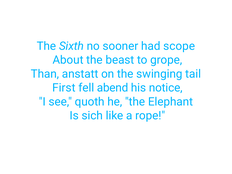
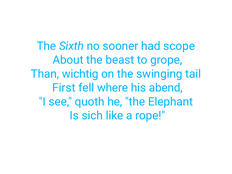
anstatt: anstatt -> wichtig
abend: abend -> where
notice: notice -> abend
